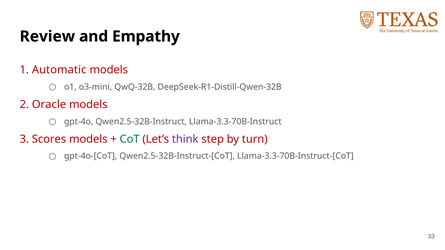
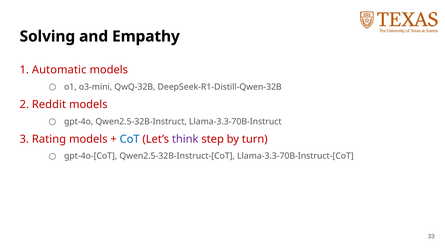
Review: Review -> Solving
Oracle: Oracle -> Reddit
Scores: Scores -> Rating
CoT colour: green -> blue
